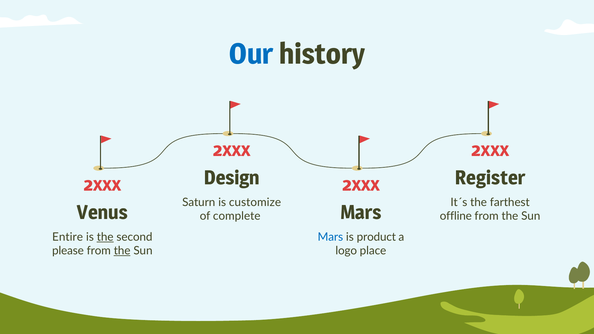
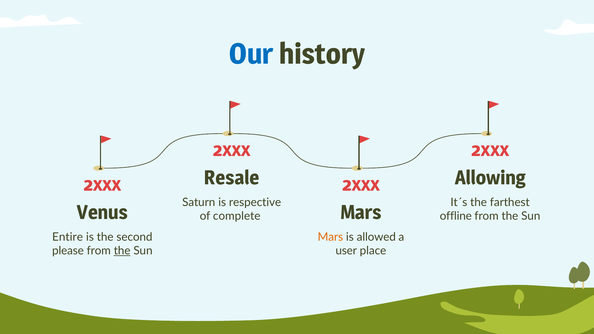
Design: Design -> Resale
Register: Register -> Allowing
customize: customize -> respective
the at (105, 237) underline: present -> none
Mars at (330, 237) colour: blue -> orange
product: product -> allowed
logo: logo -> user
